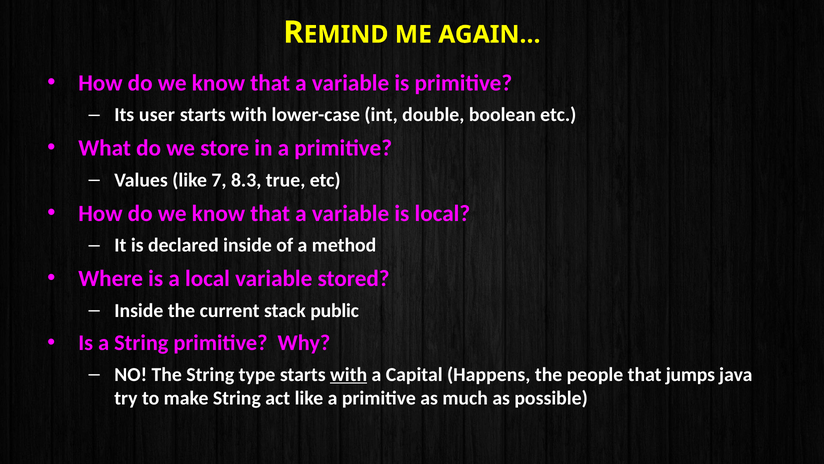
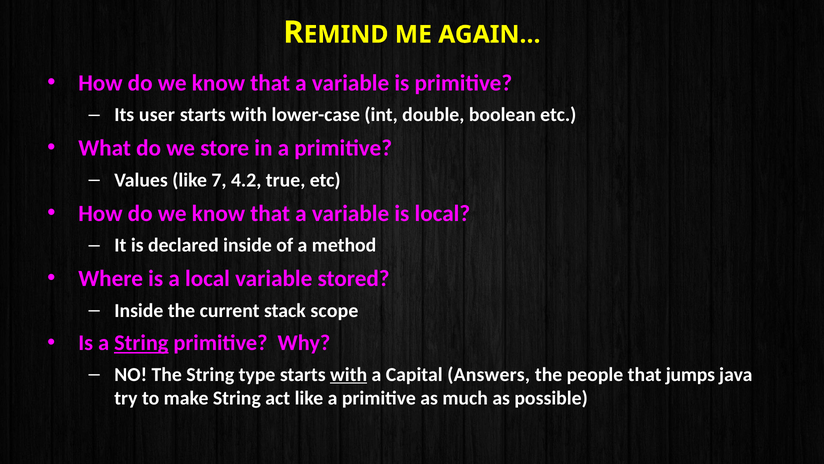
8.3: 8.3 -> 4.2
public: public -> scope
String at (141, 343) underline: none -> present
Happens: Happens -> Answers
